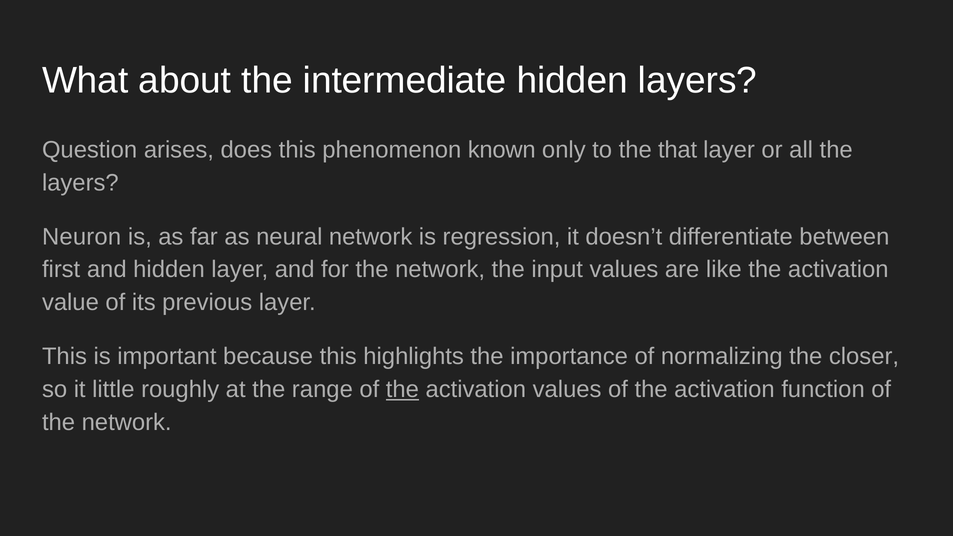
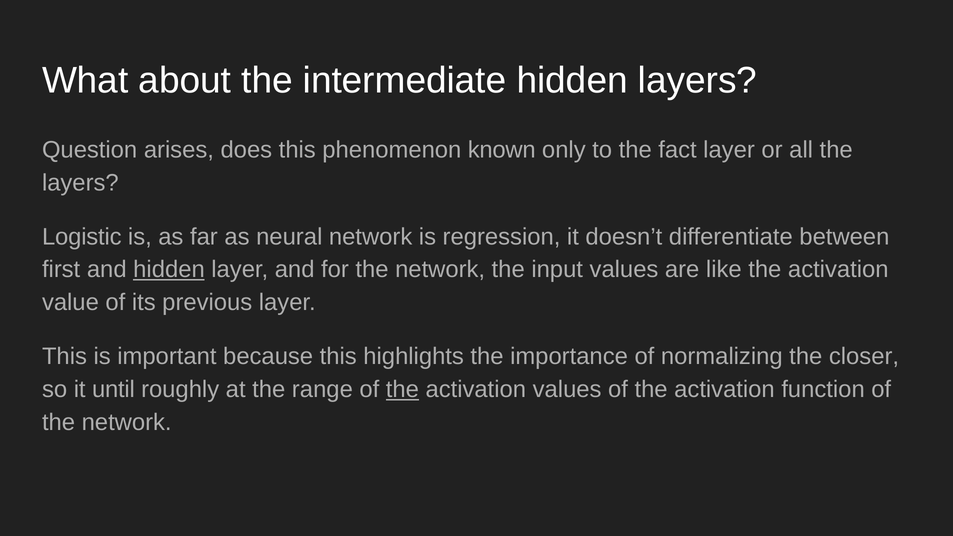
that: that -> fact
Neuron: Neuron -> Logistic
hidden at (169, 270) underline: none -> present
little: little -> until
